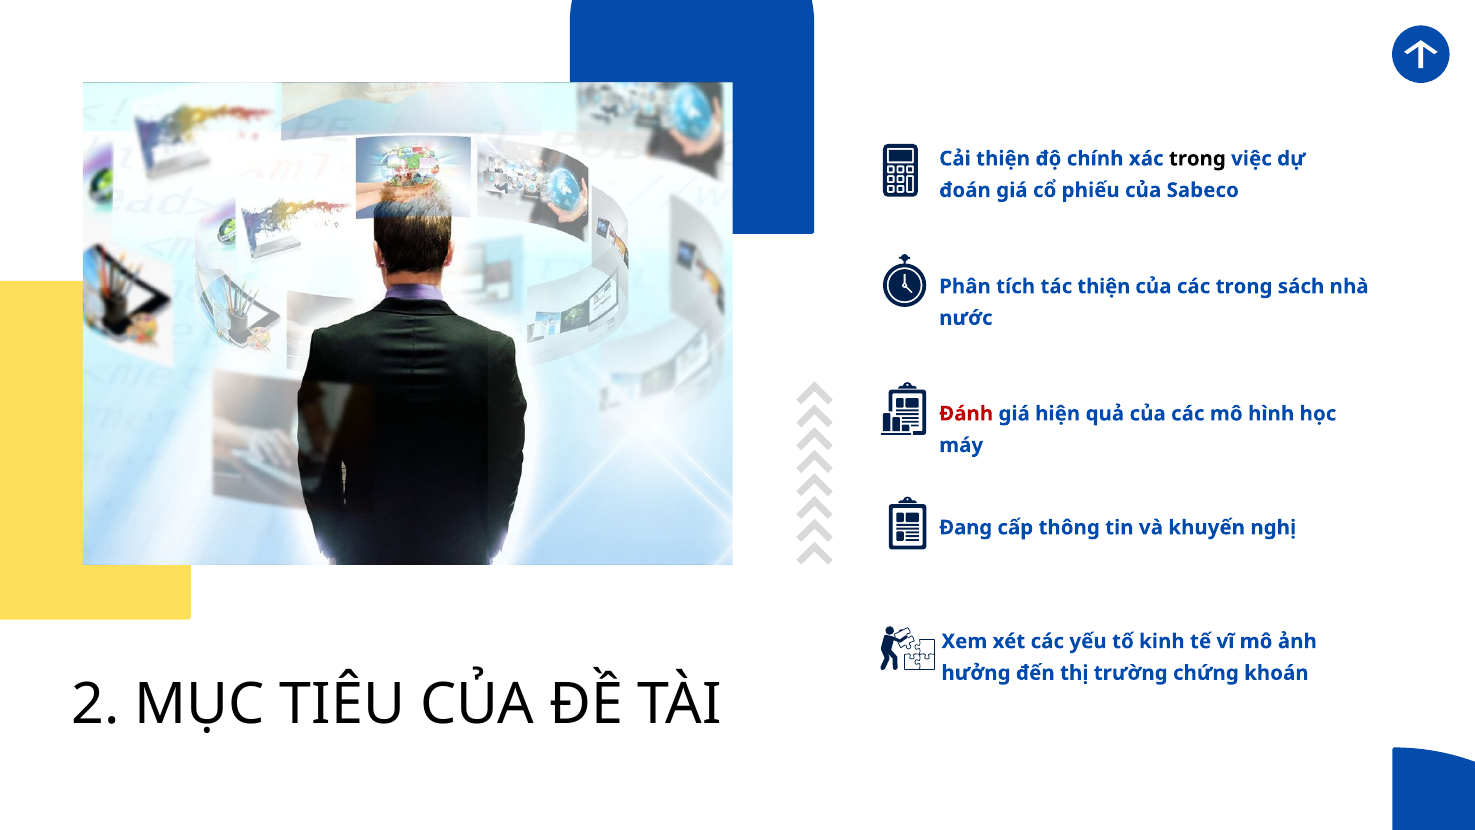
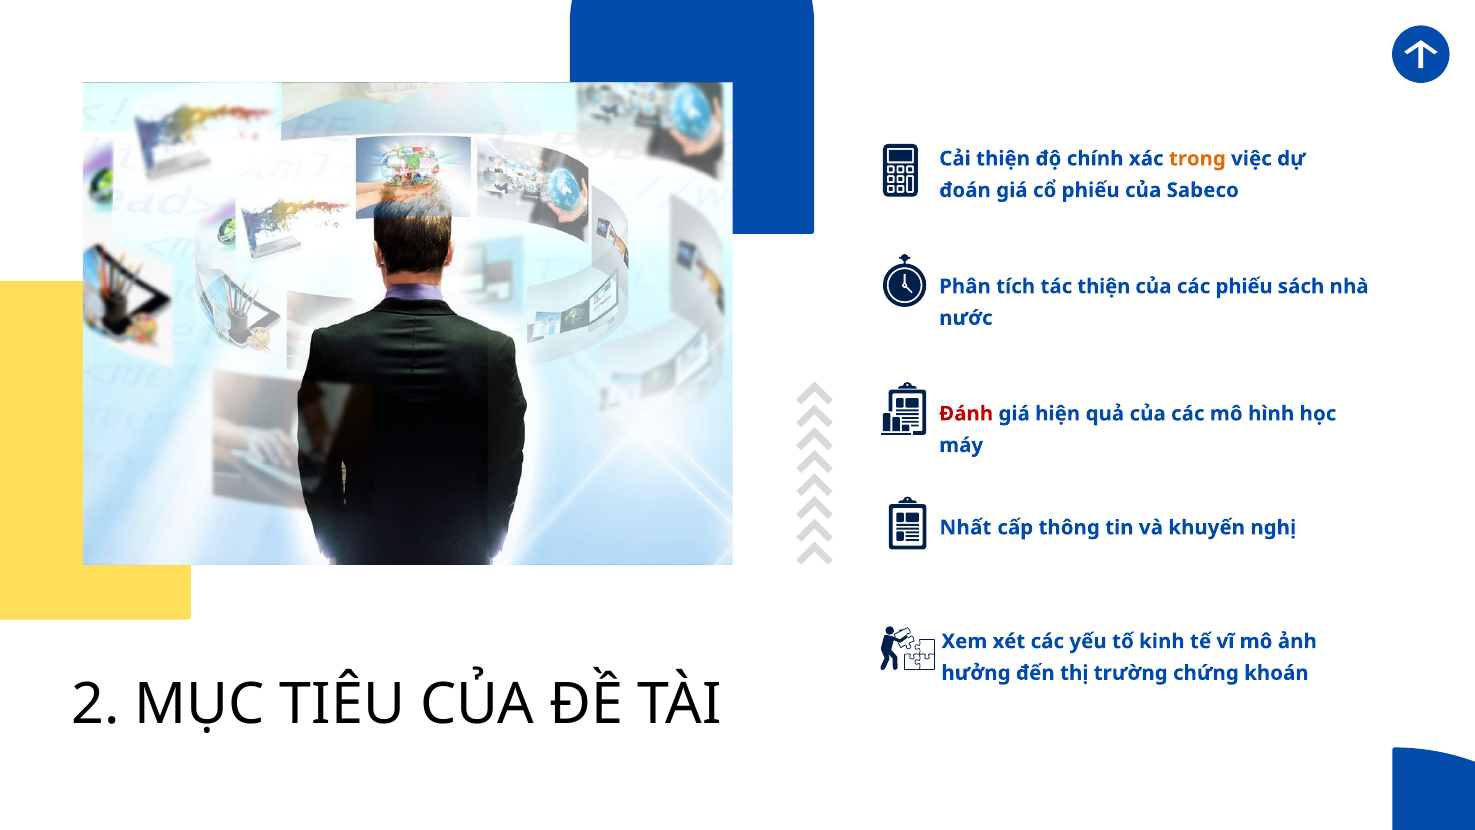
trong at (1197, 159) colour: black -> orange
các trong: trong -> phiếu
Đang: Đang -> Nhất
